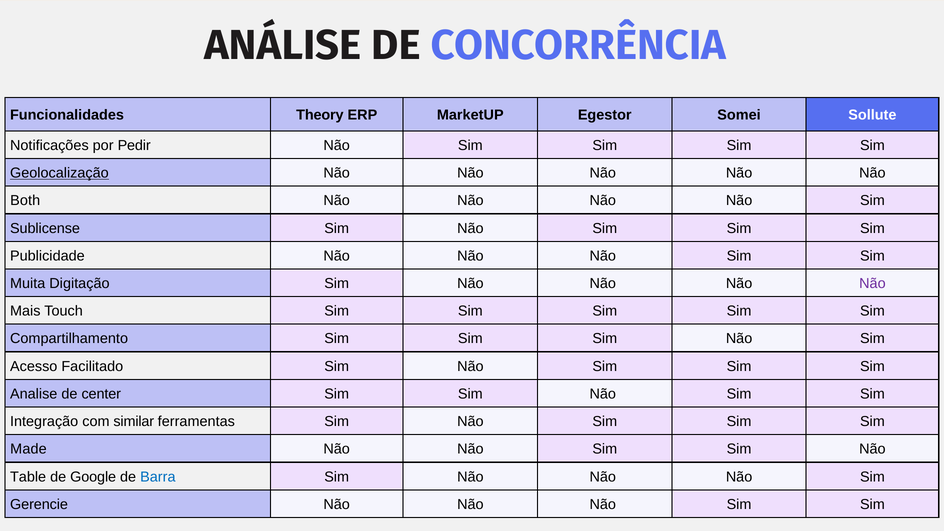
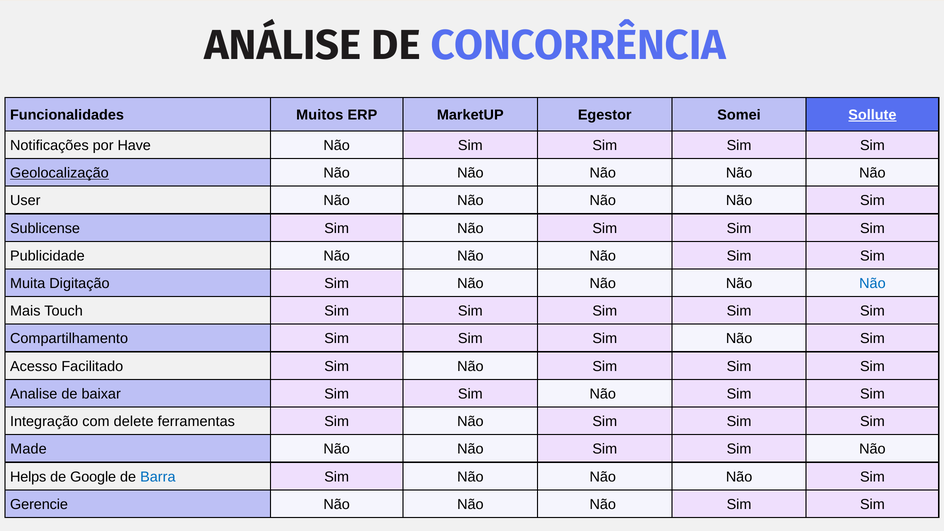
Theory: Theory -> Muitos
Sollute underline: none -> present
Pedir: Pedir -> Have
Both: Both -> User
Não at (872, 283) colour: purple -> blue
center: center -> baixar
similar: similar -> delete
Table: Table -> Helps
